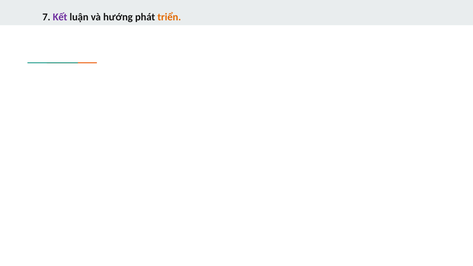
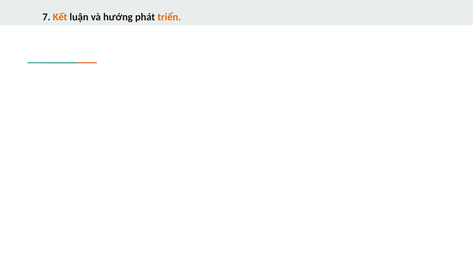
Kết colour: purple -> orange
